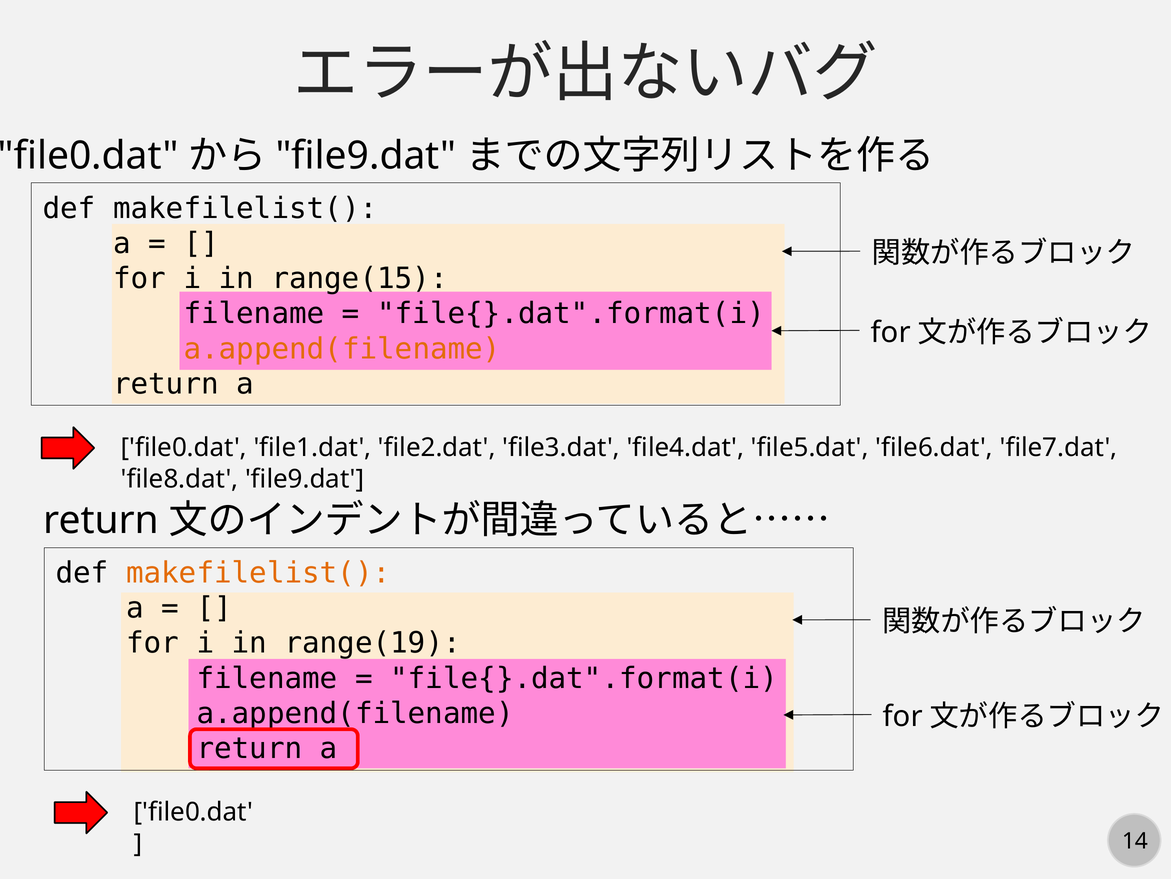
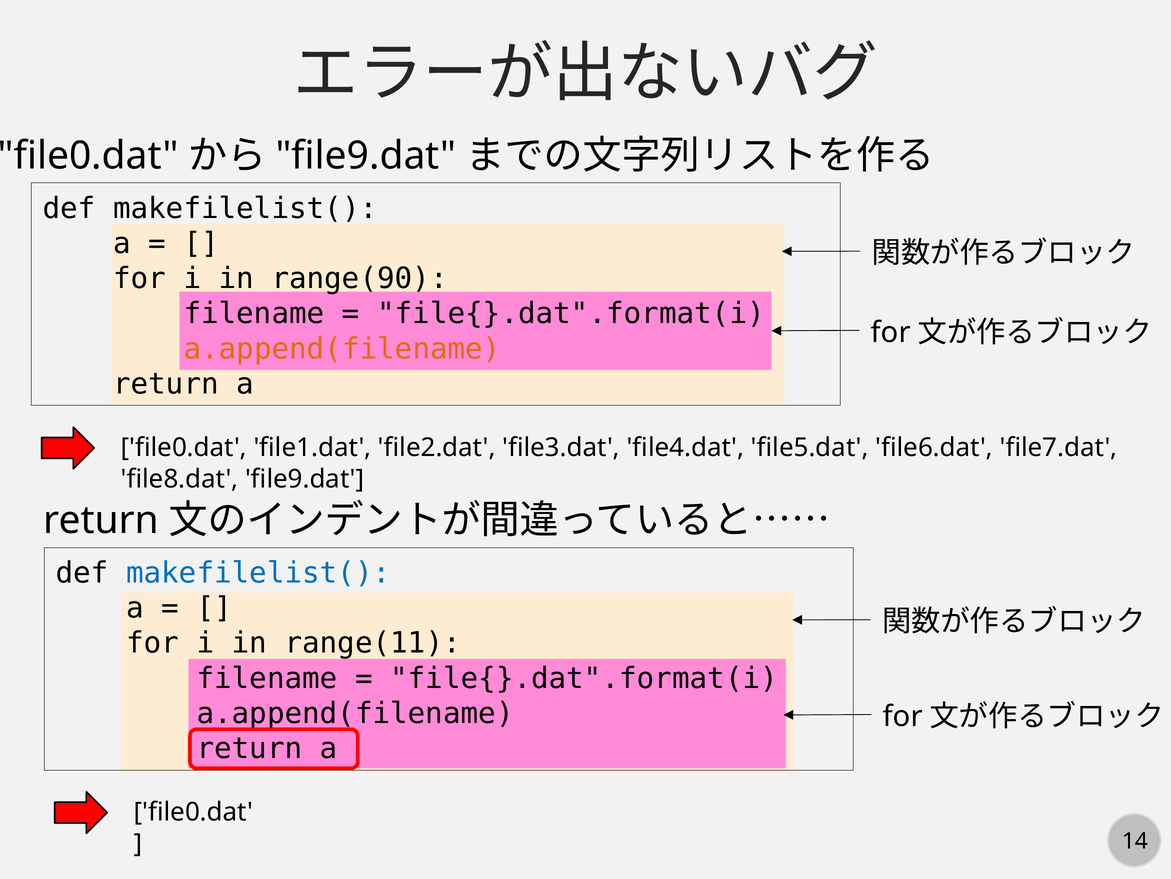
range(15: range(15 -> range(90
makefilelist( at (258, 572) colour: orange -> blue
range(19: range(19 -> range(11
